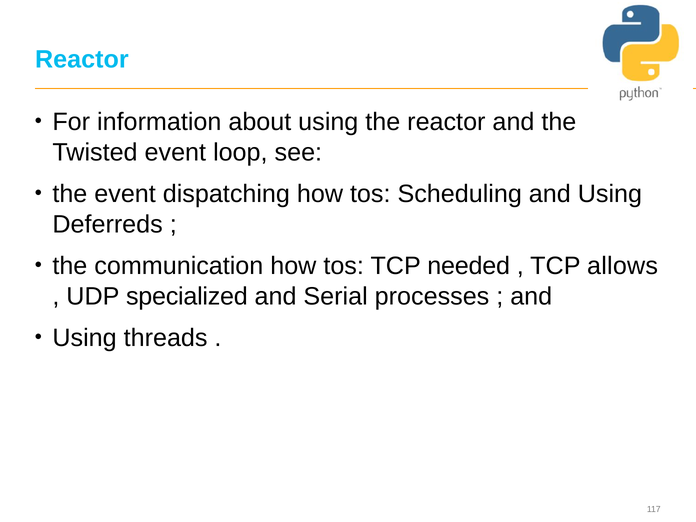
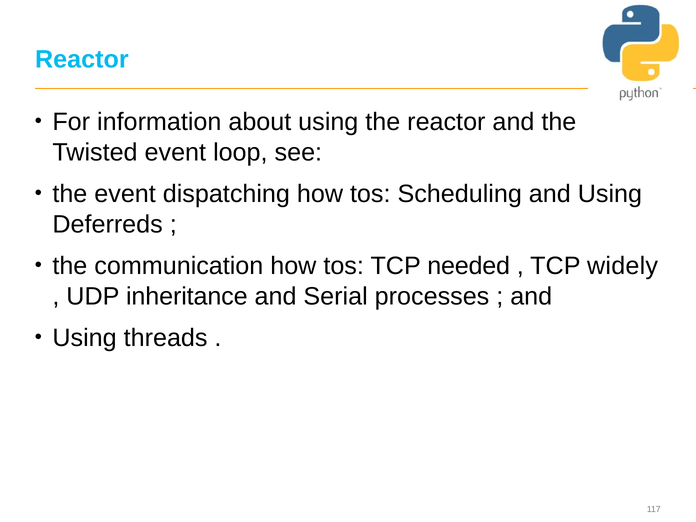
allows: allows -> widely
specialized: specialized -> inheritance
